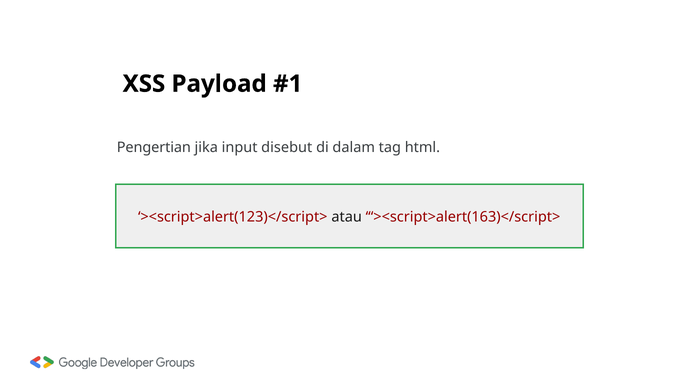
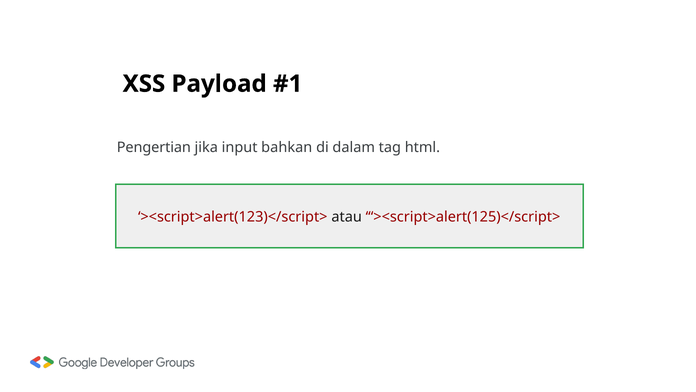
disebut: disebut -> bahkan
><script>alert(163)</script>: ><script>alert(163)</script> -> ><script>alert(125)</script>
